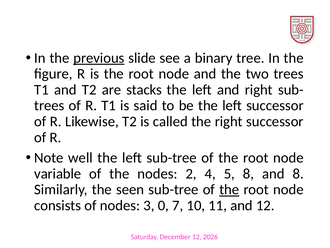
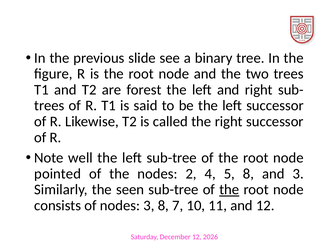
previous underline: present -> none
stacks: stacks -> forest
variable: variable -> pointed
and 8: 8 -> 3
3 0: 0 -> 8
